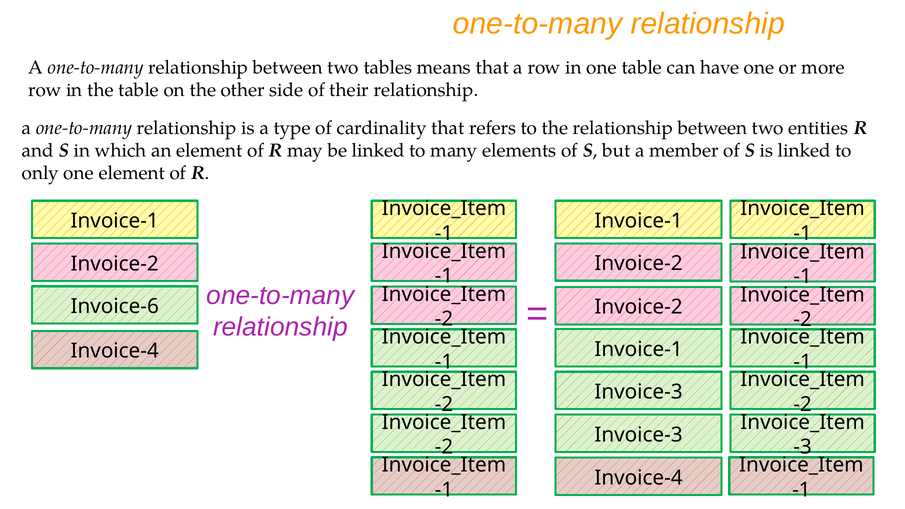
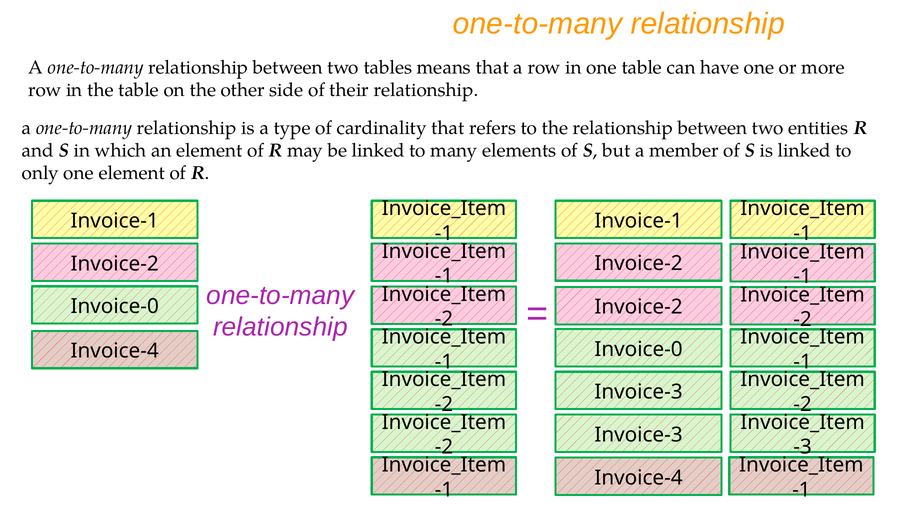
Invoice-6 at (115, 306): Invoice-6 -> Invoice-0
Invoice-1 at (639, 349): Invoice-1 -> Invoice-0
